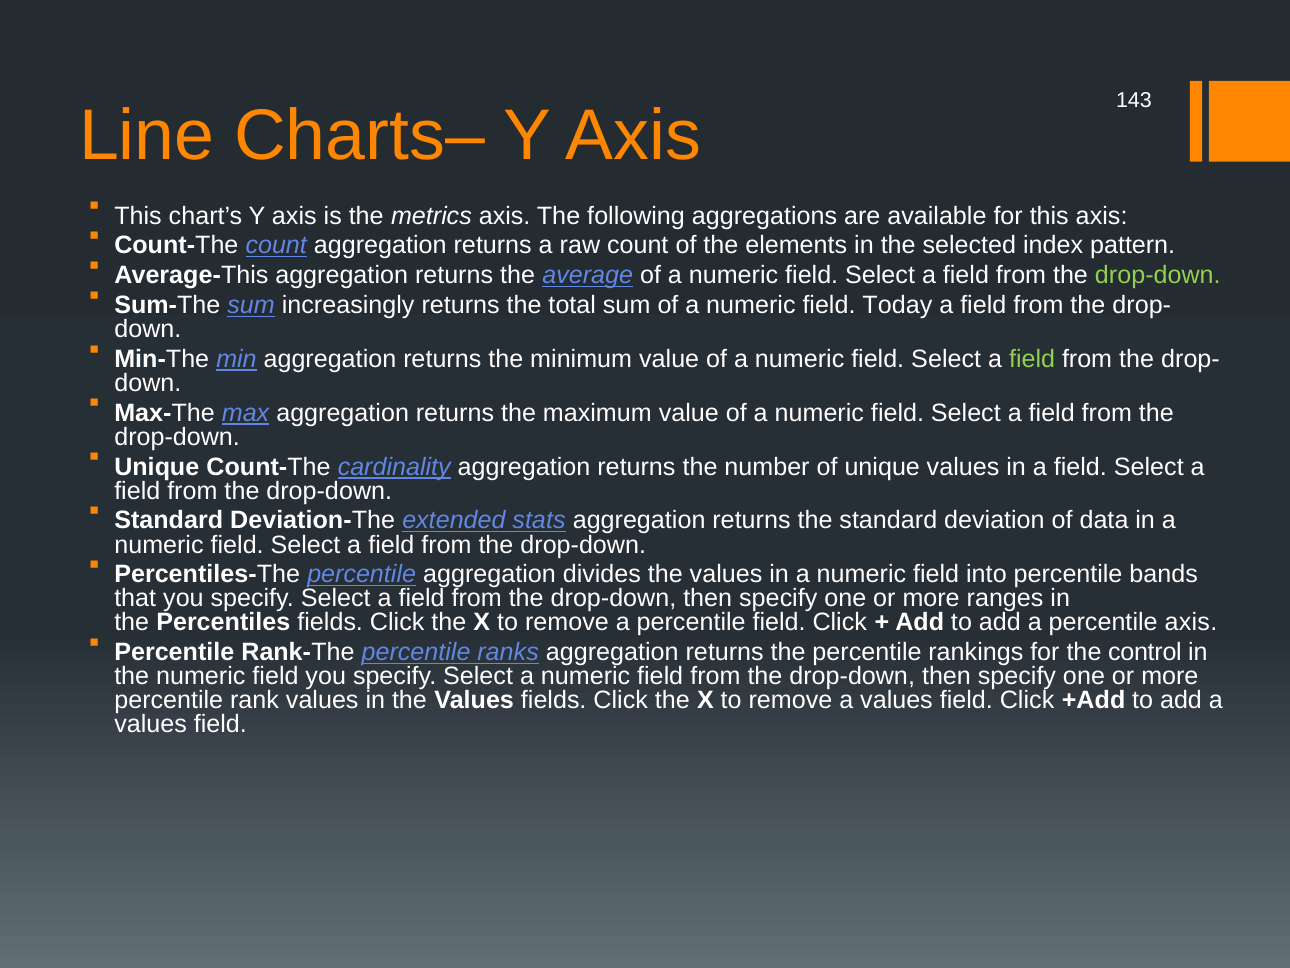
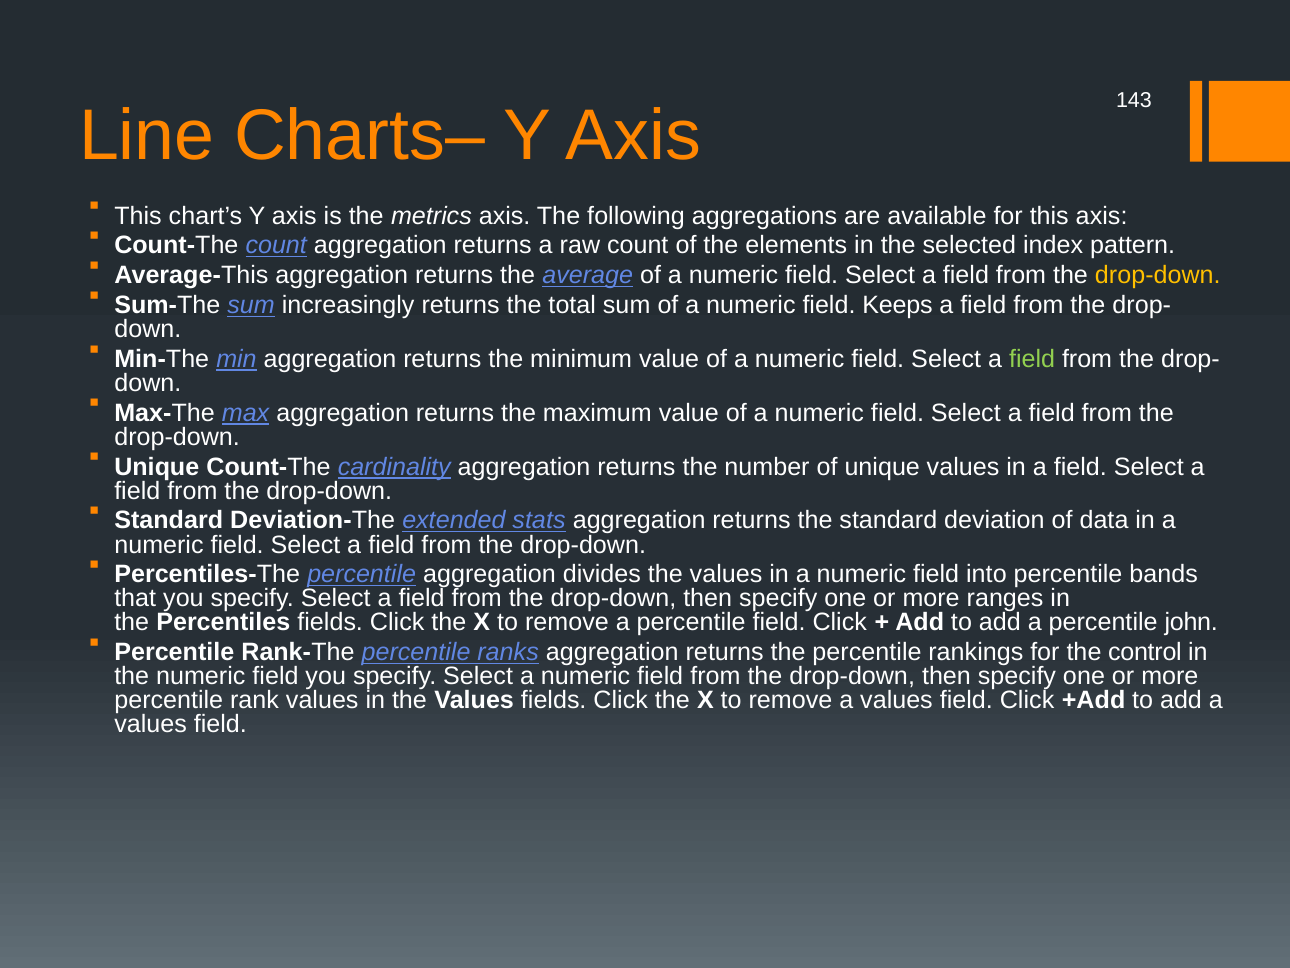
drop-down at (1158, 275) colour: light green -> yellow
Today: Today -> Keeps
percentile axis: axis -> john
